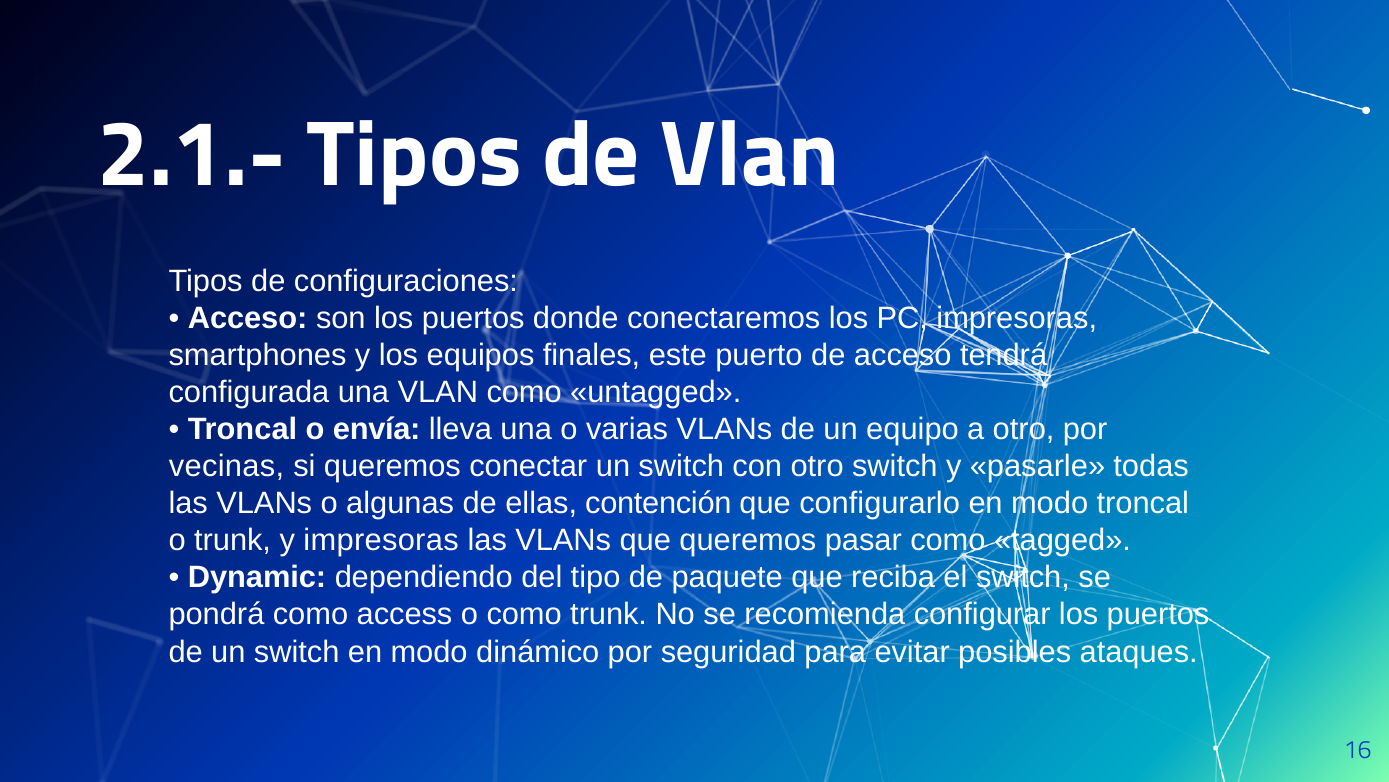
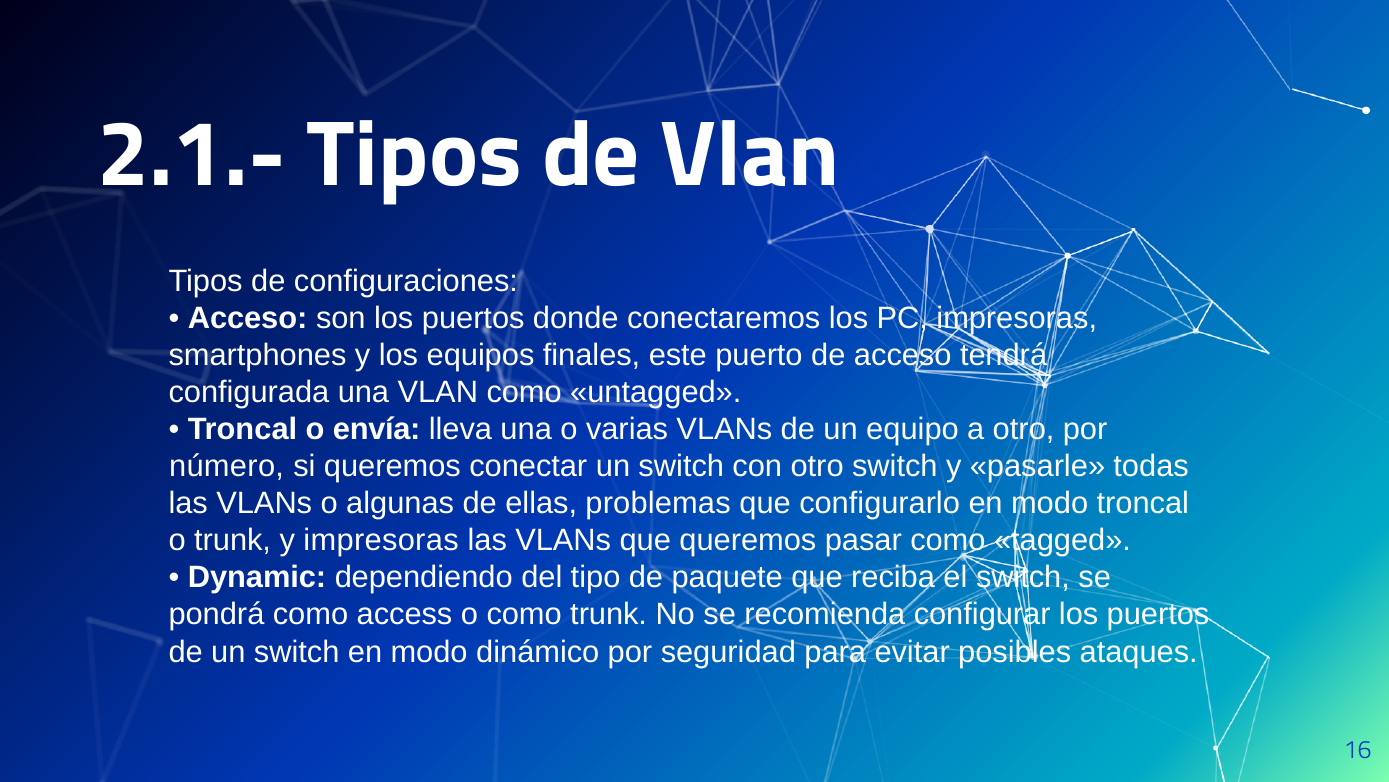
vecinas: vecinas -> número
contención: contención -> problemas
